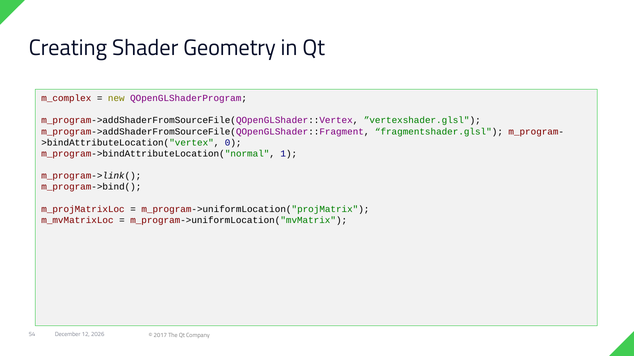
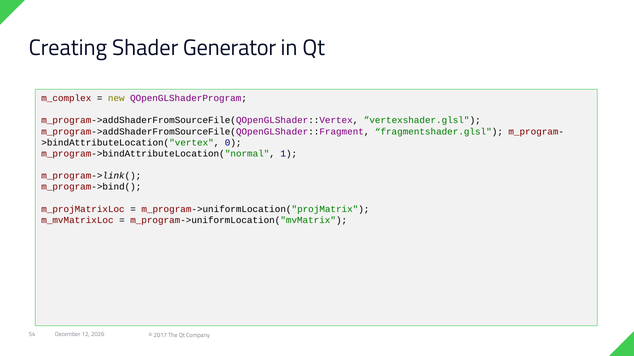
Geometry: Geometry -> Generator
